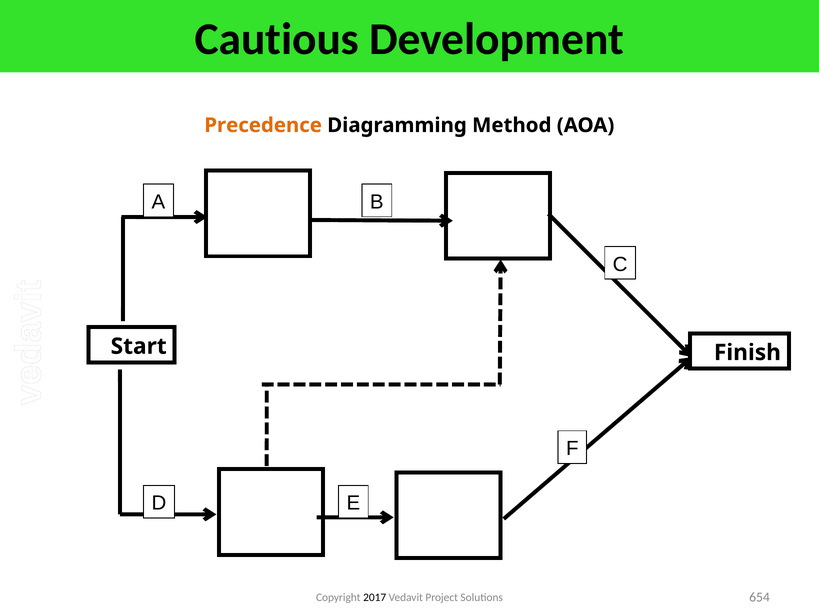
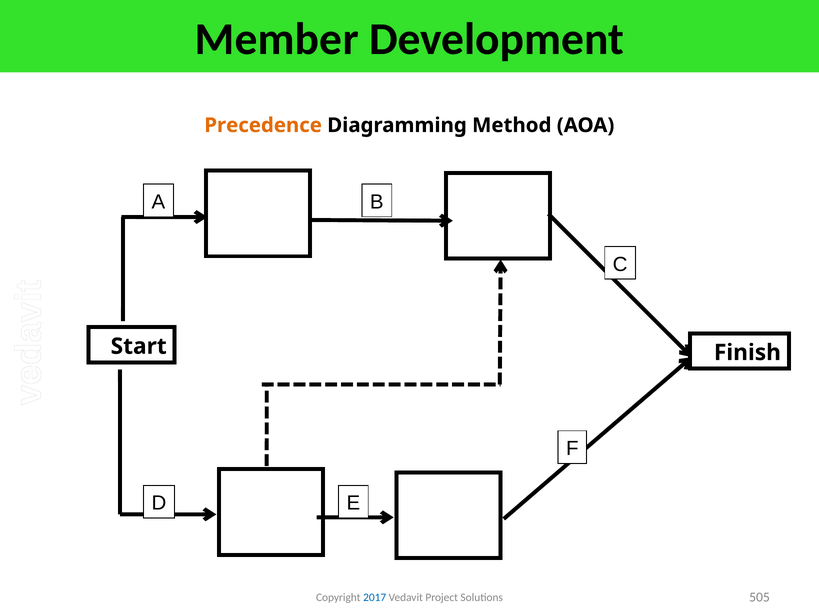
Cautious: Cautious -> Member
2017 colour: black -> blue
654: 654 -> 505
